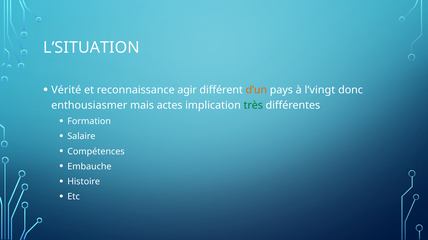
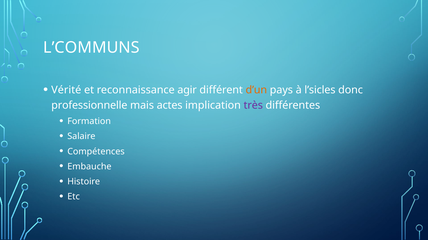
L’SITUATION: L’SITUATION -> L’COMMUNS
l’vingt: l’vingt -> l’sicles
enthousiasmer: enthousiasmer -> professionnelle
très colour: green -> purple
